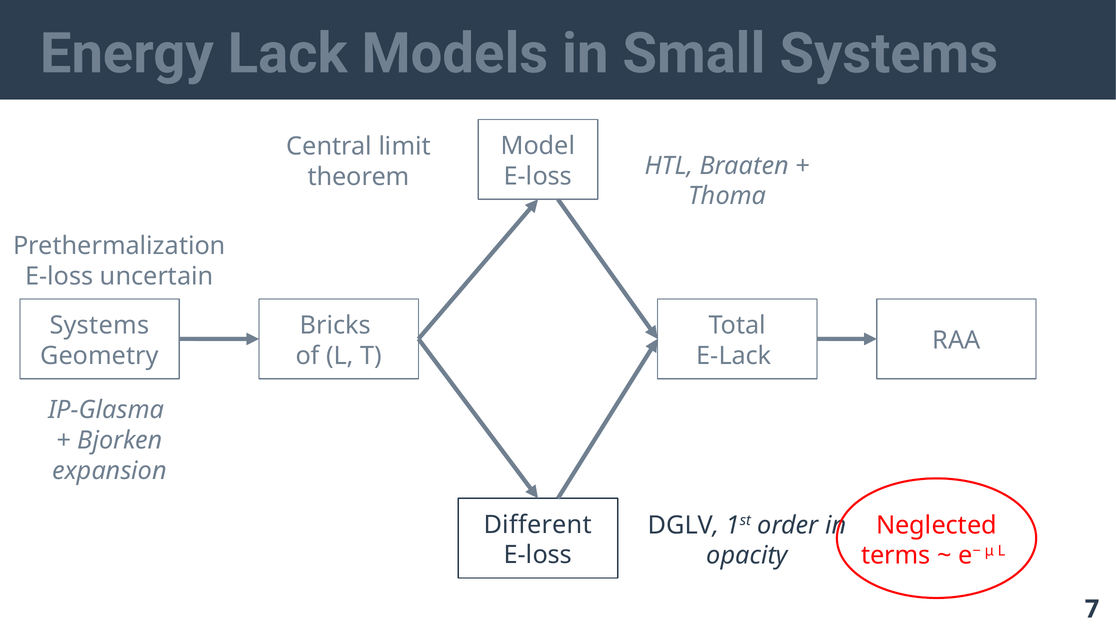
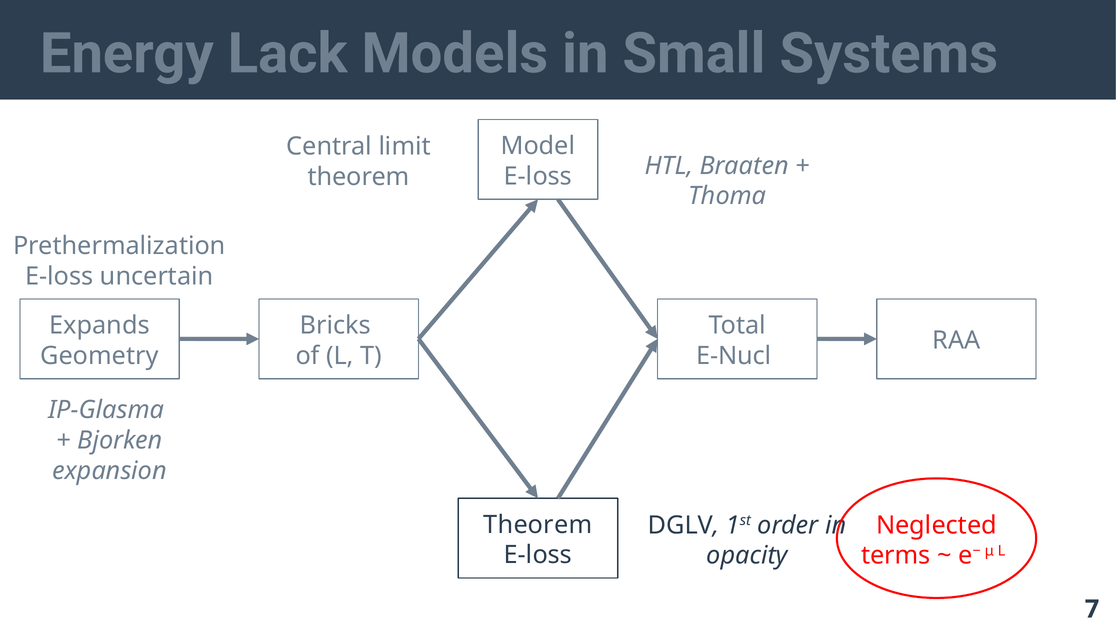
Systems at (99, 325): Systems -> Expands
E-Lack: E-Lack -> E-Nucl
Different at (538, 525): Different -> Theorem
